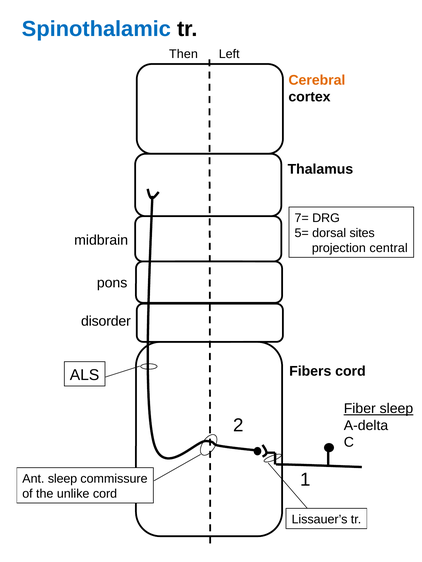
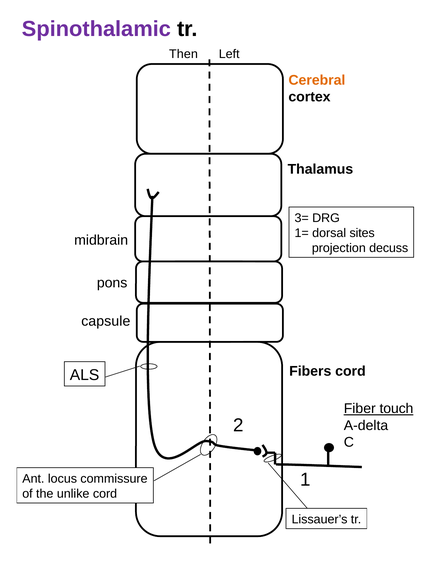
Spinothalamic colour: blue -> purple
7=: 7= -> 3=
5=: 5= -> 1=
central: central -> decuss
disorder: disorder -> capsule
Fiber sleep: sleep -> touch
Ant sleep: sleep -> locus
